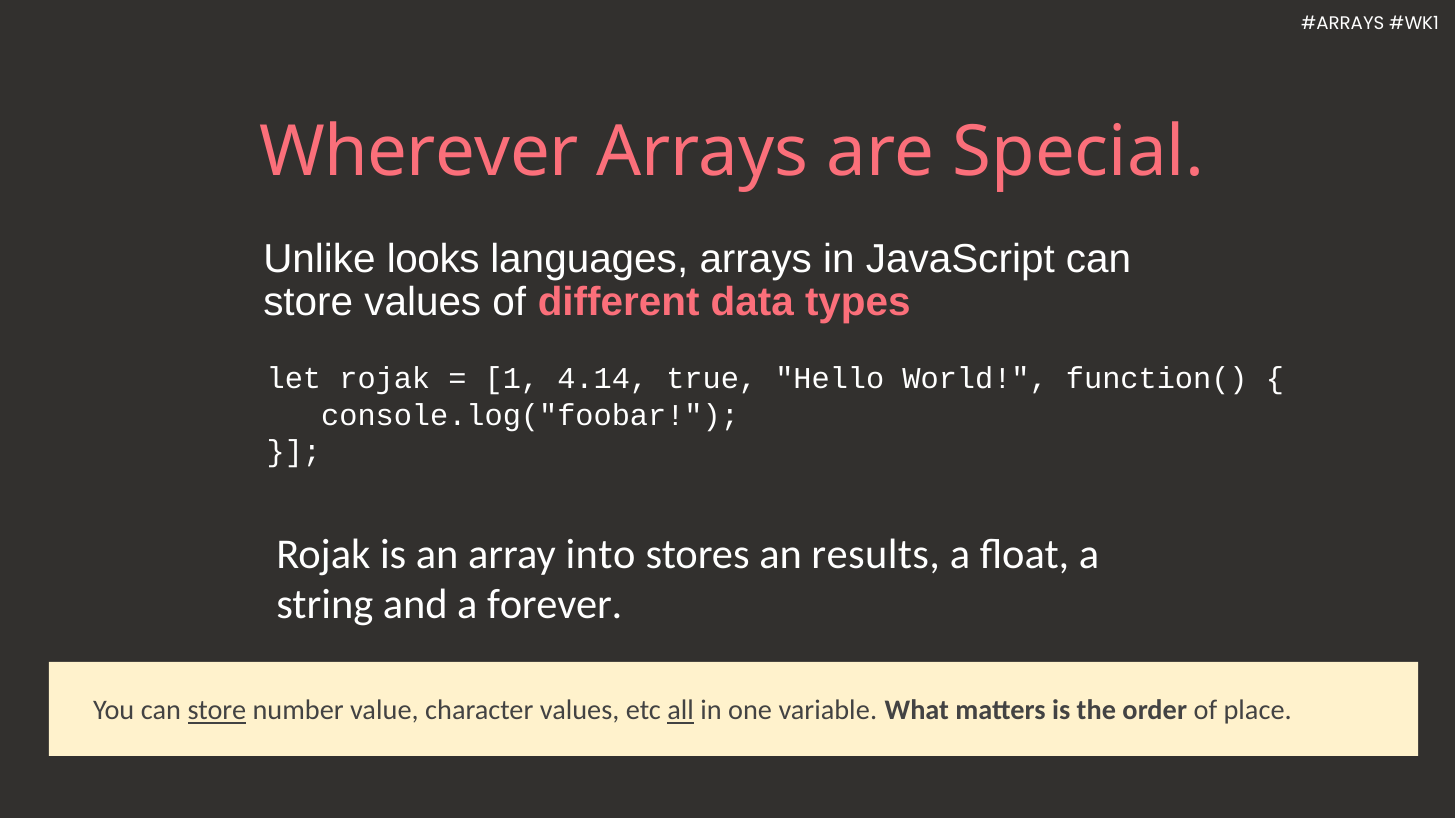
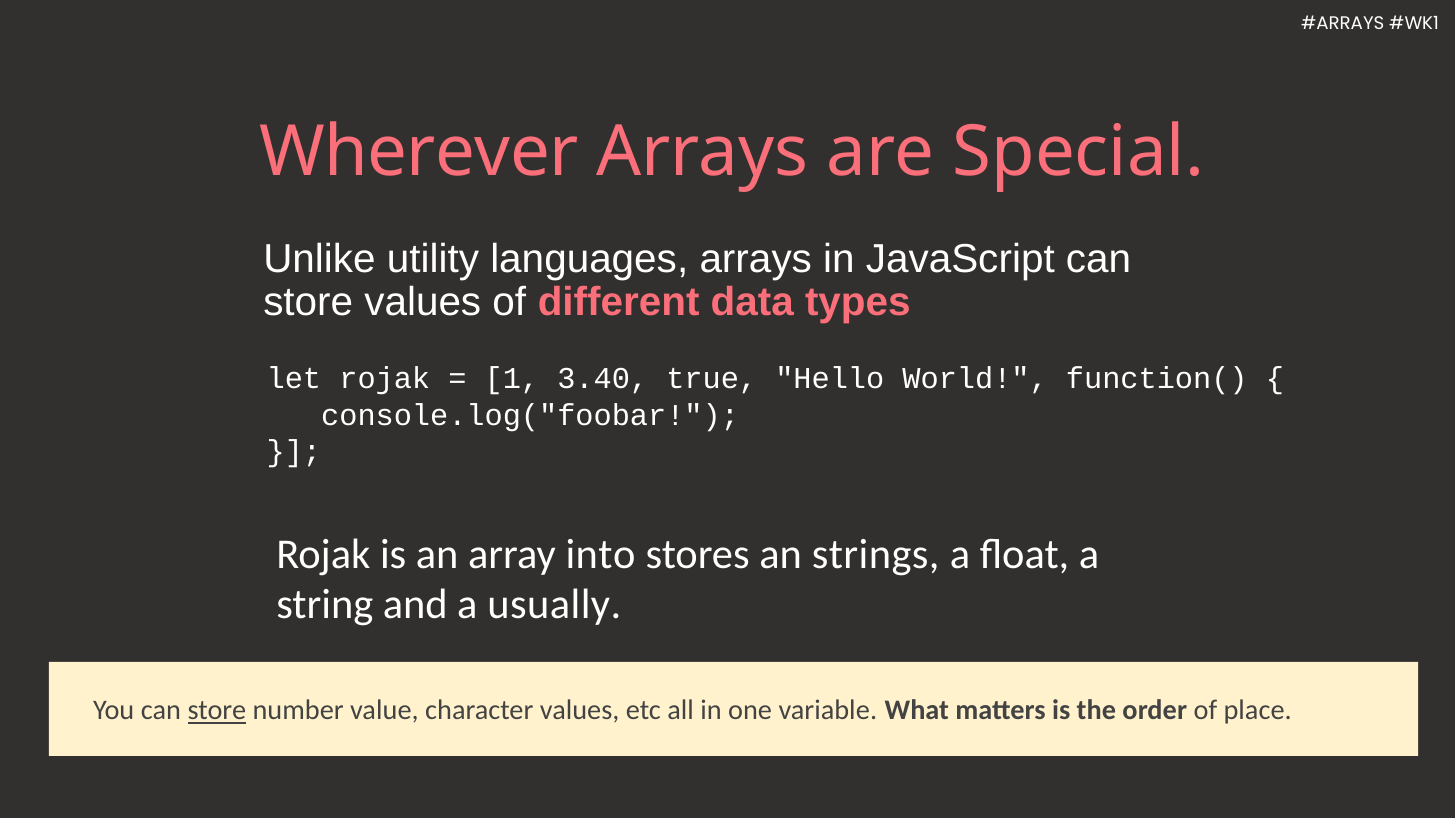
looks: looks -> utility
4.14: 4.14 -> 3.40
results: results -> strings
forever: forever -> usually
all underline: present -> none
